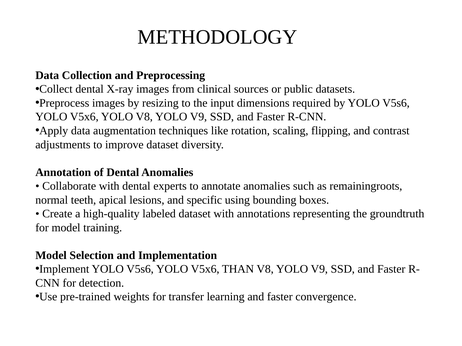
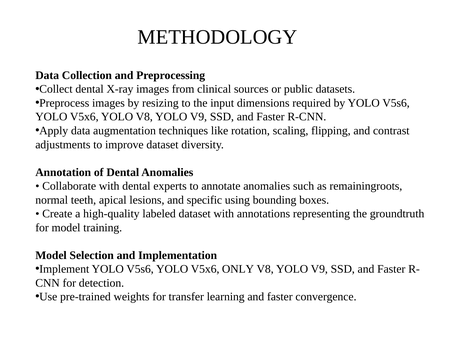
THAN: THAN -> ONLY
